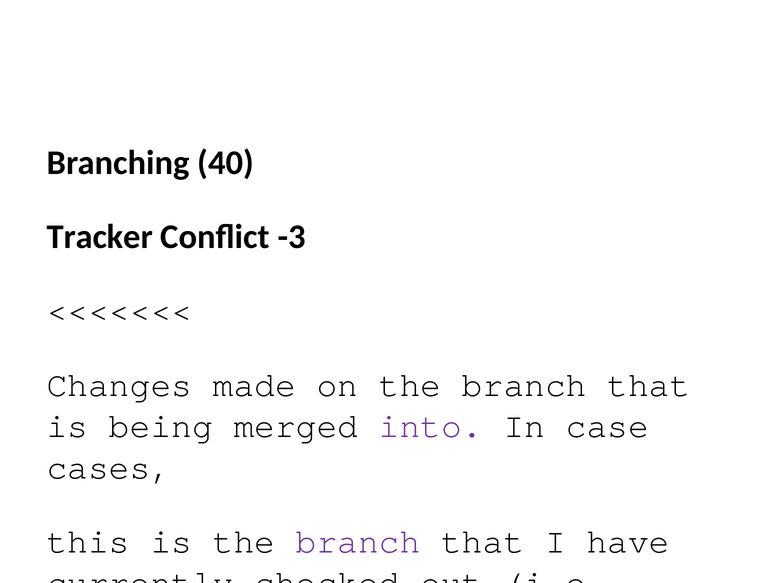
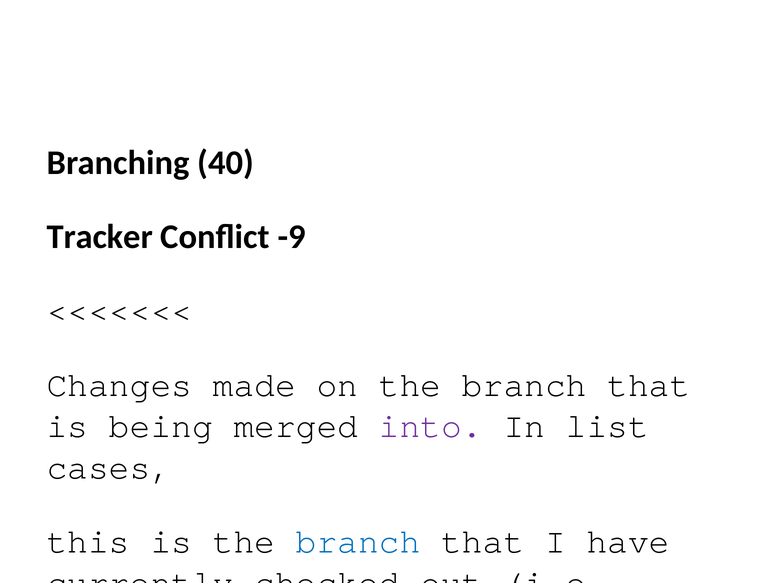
-3: -3 -> -9
case: case -> list
branch at (358, 542) colour: purple -> blue
